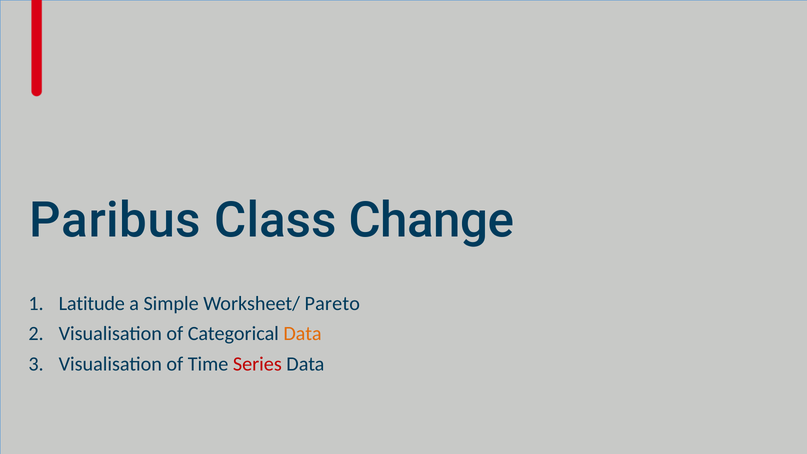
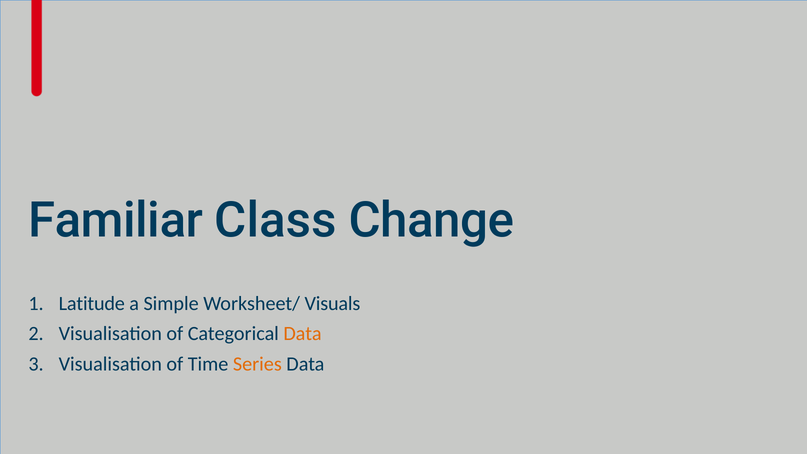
Paribus: Paribus -> Familiar
Pareto: Pareto -> Visuals
Series colour: red -> orange
